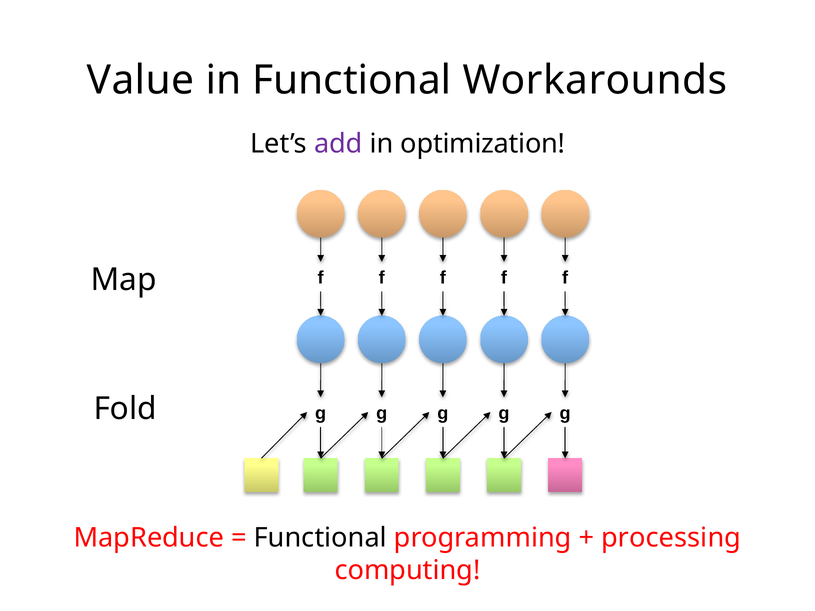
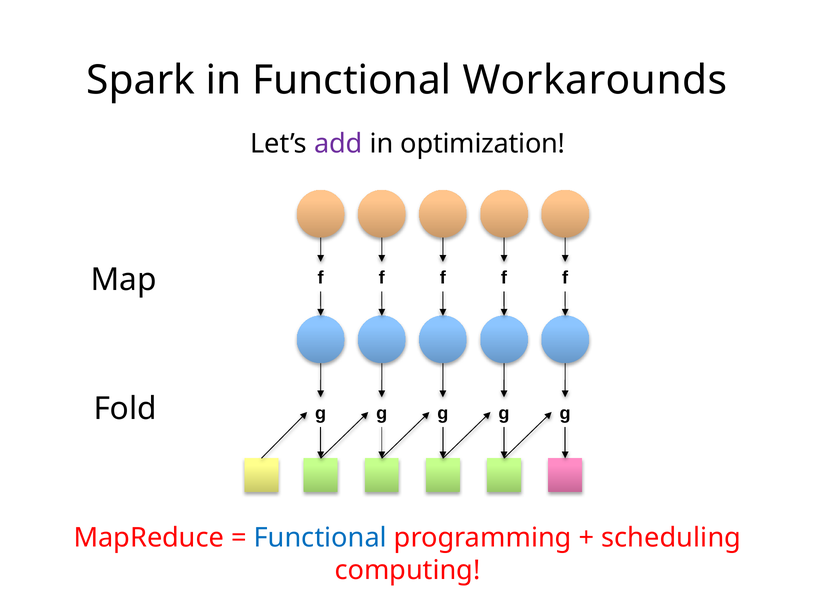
Value: Value -> Spark
Functional at (320, 538) colour: black -> blue
processing: processing -> scheduling
